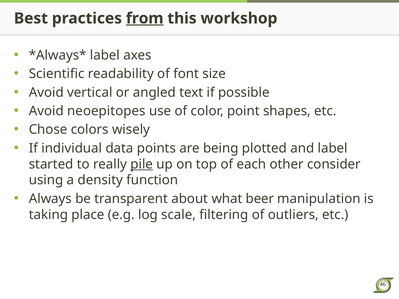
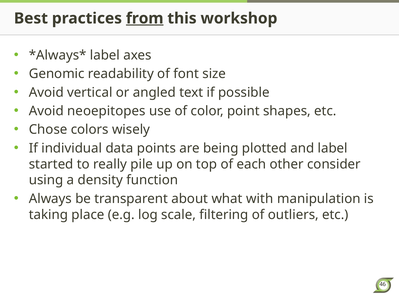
Scientific: Scientific -> Genomic
pile underline: present -> none
beer: beer -> with
